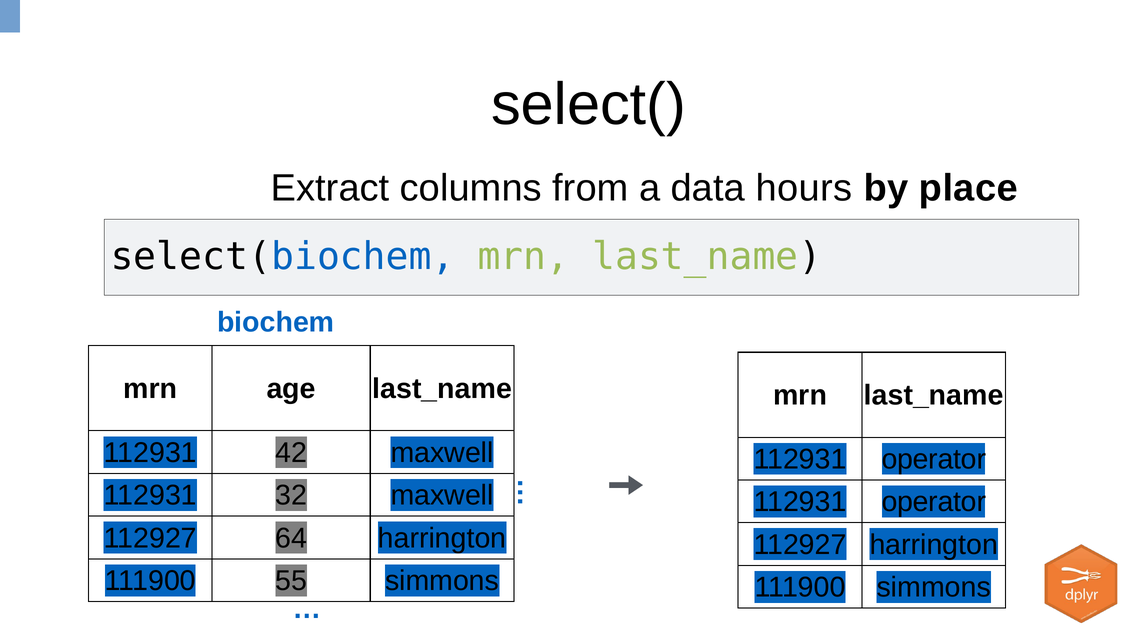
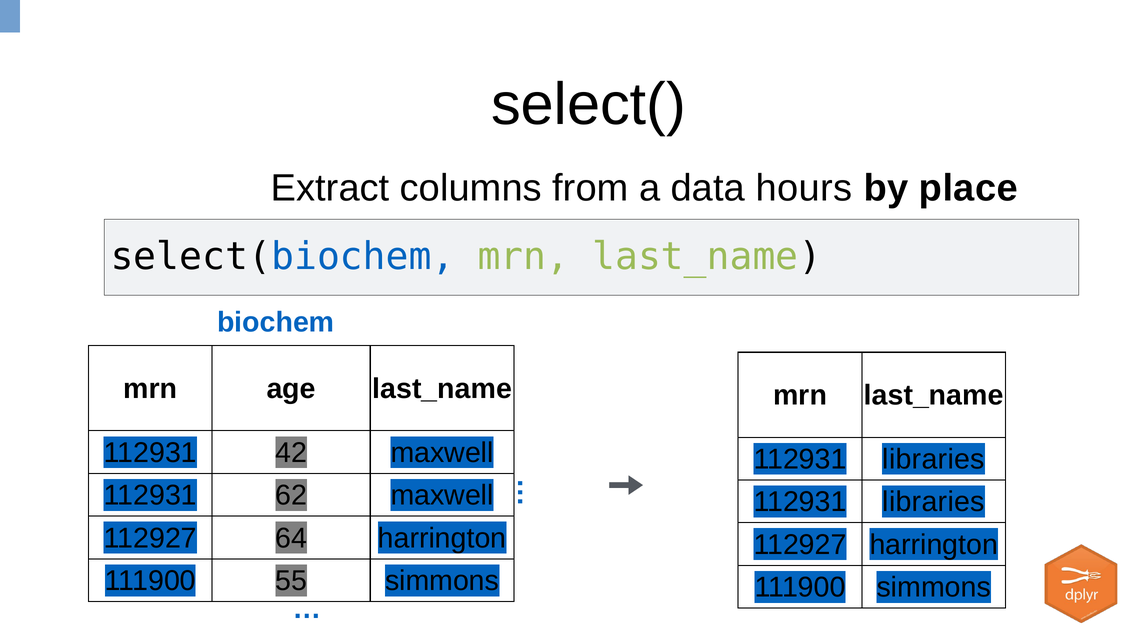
operator at (934, 459): operator -> libraries
32: 32 -> 62
operator at (934, 501): operator -> libraries
